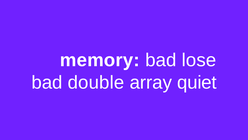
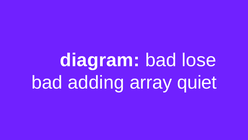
memory: memory -> diagram
double: double -> adding
